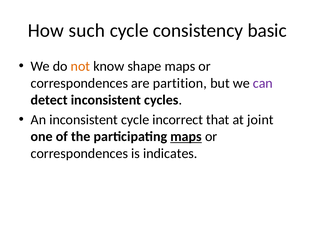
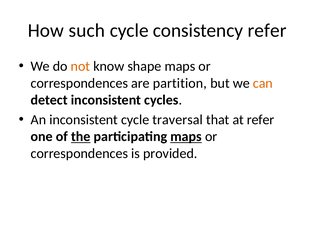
consistency basic: basic -> refer
can colour: purple -> orange
incorrect: incorrect -> traversal
at joint: joint -> refer
the underline: none -> present
indicates: indicates -> provided
